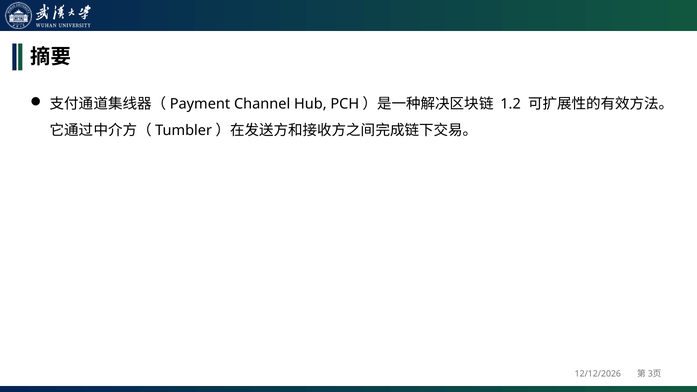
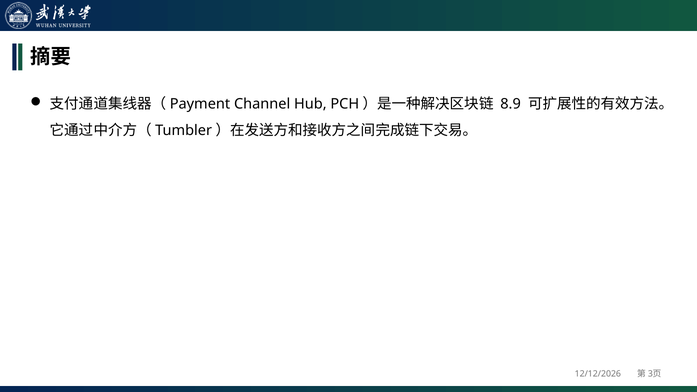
1.2: 1.2 -> 8.9
